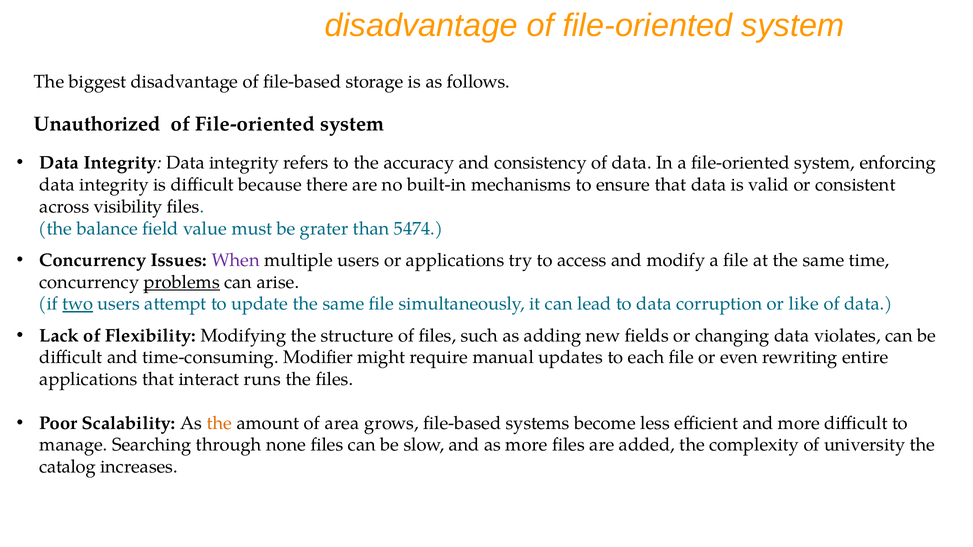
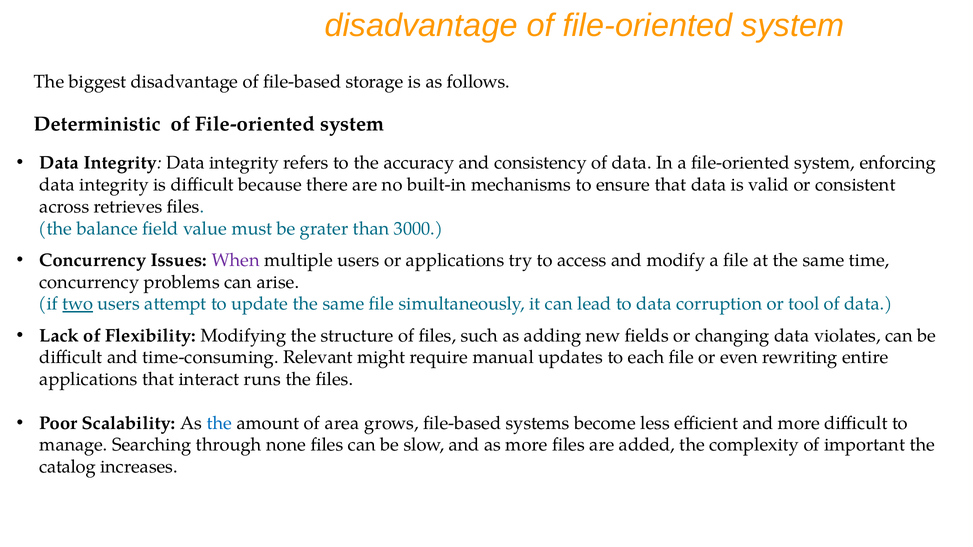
Unauthorized: Unauthorized -> Deterministic
visibility: visibility -> retrieves
5474: 5474 -> 3000
problems underline: present -> none
like: like -> tool
Modifier: Modifier -> Relevant
the at (219, 423) colour: orange -> blue
university: university -> important
